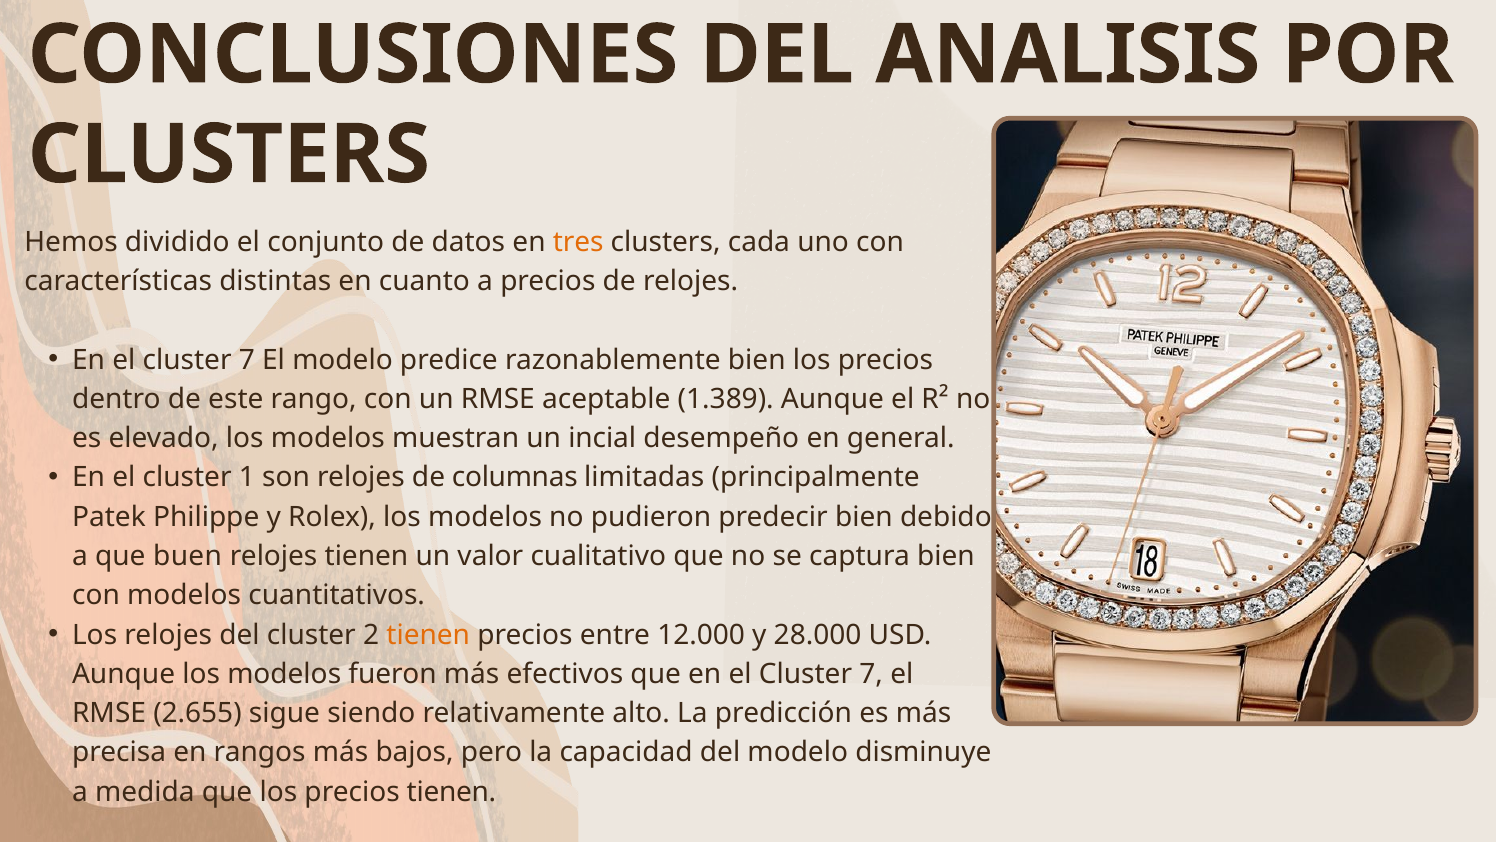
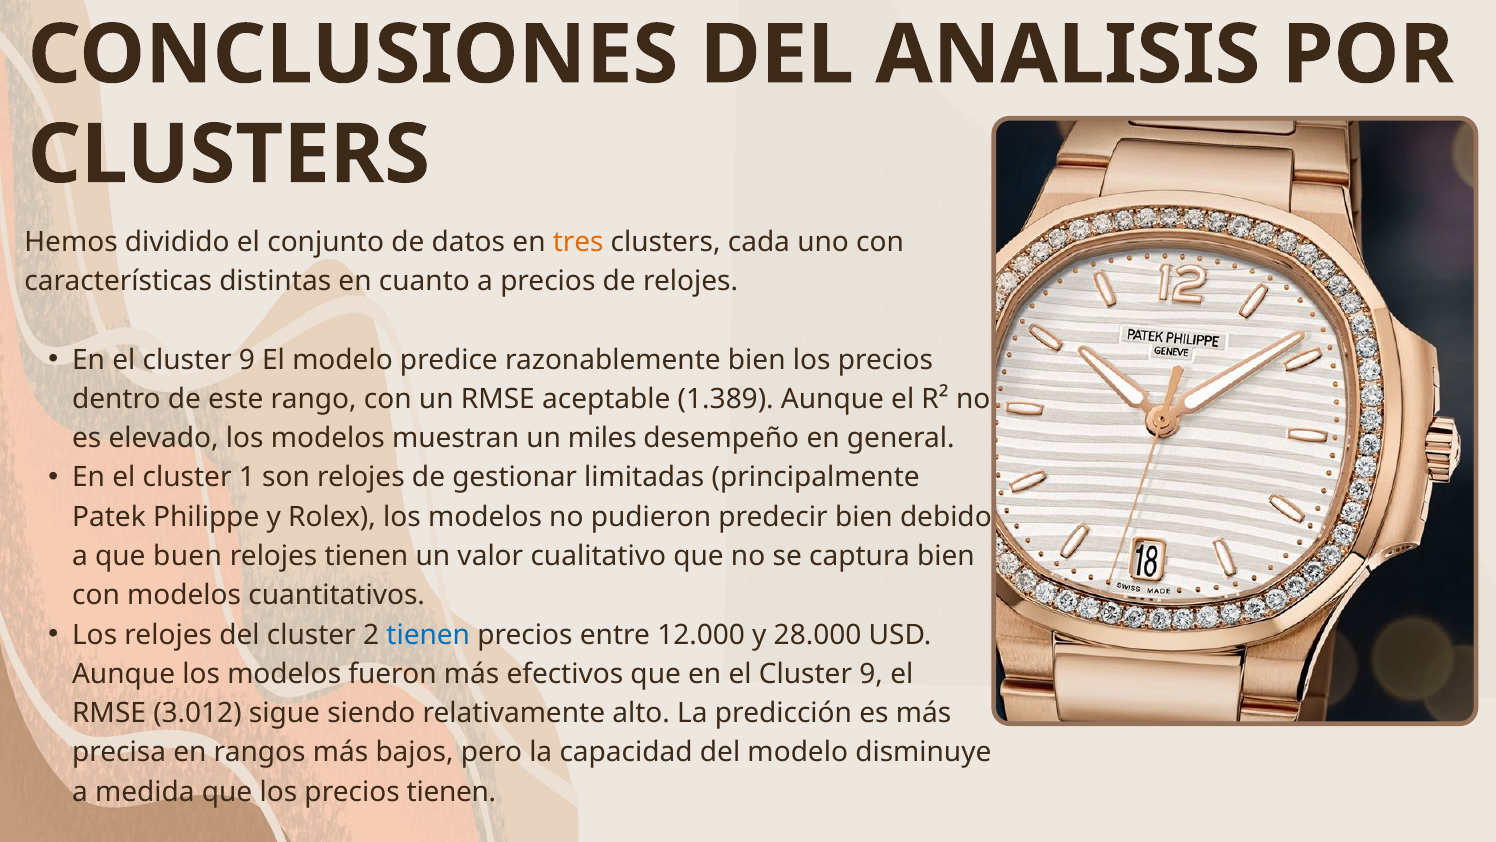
7 at (247, 360): 7 -> 9
incial: incial -> miles
columnas: columnas -> gestionar
tienen at (428, 634) colour: orange -> blue
7 at (871, 674): 7 -> 9
2.655: 2.655 -> 3.012
